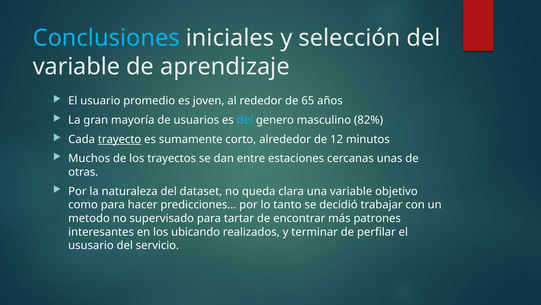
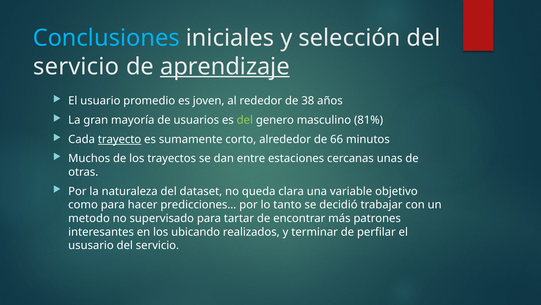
variable at (76, 66): variable -> servicio
aprendizaje underline: none -> present
65: 65 -> 38
del at (245, 120) colour: light blue -> light green
82%: 82% -> 81%
12: 12 -> 66
